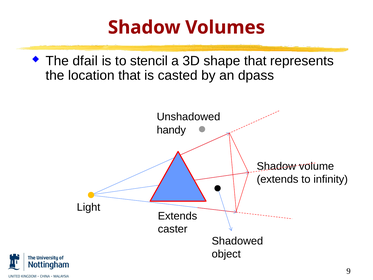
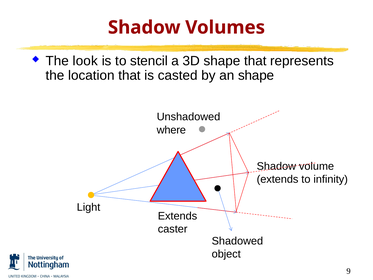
dfail: dfail -> look
an dpass: dpass -> shape
handy: handy -> where
